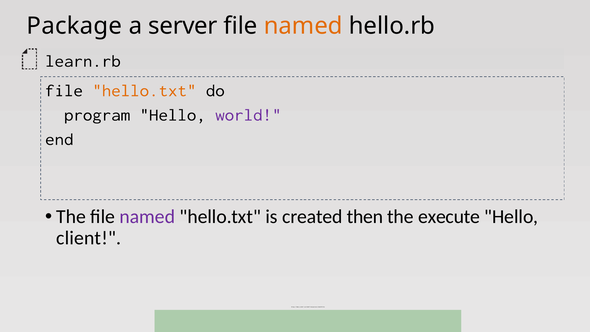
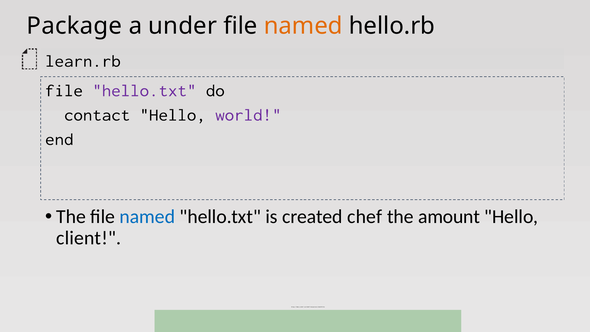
server: server -> under
hello.txt at (144, 90) colour: orange -> purple
program: program -> contact
named at (147, 217) colour: purple -> blue
then: then -> chef
execute: execute -> amount
